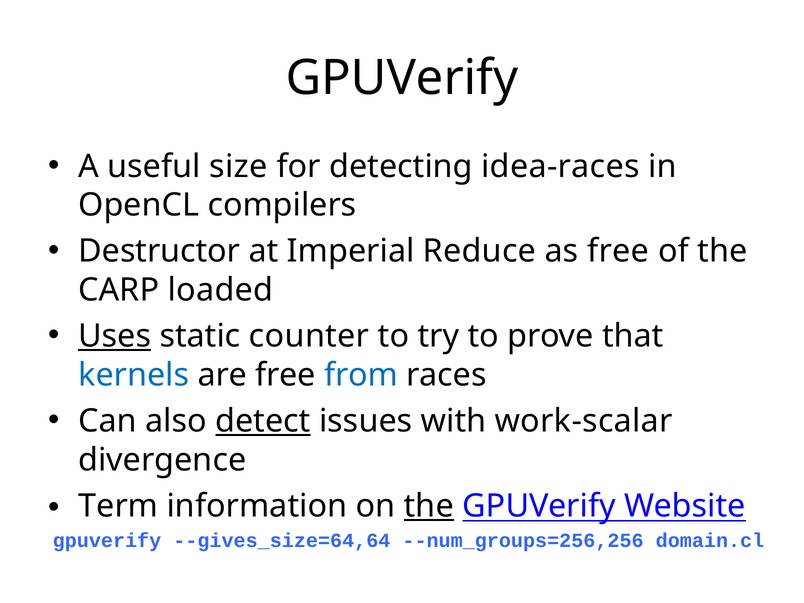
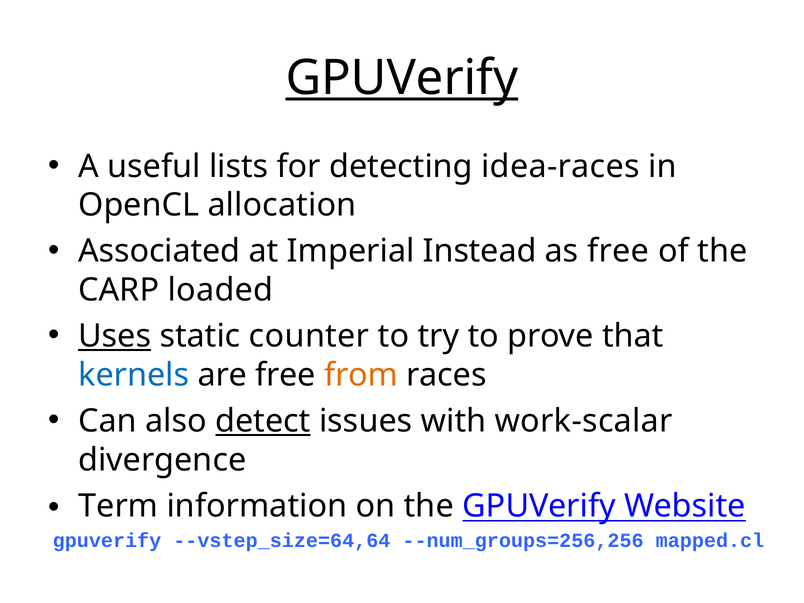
GPUVerify at (402, 78) underline: none -> present
size: size -> lists
compilers: compilers -> allocation
Destructor: Destructor -> Associated
Reduce: Reduce -> Instead
from colour: blue -> orange
the at (429, 506) underline: present -> none
--gives_size=64,64: --gives_size=64,64 -> --vstep_size=64,64
domain.cl: domain.cl -> mapped.cl
